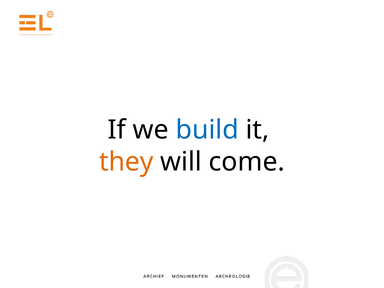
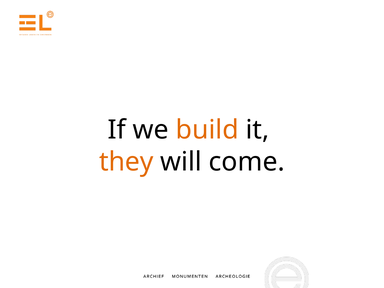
build colour: blue -> orange
